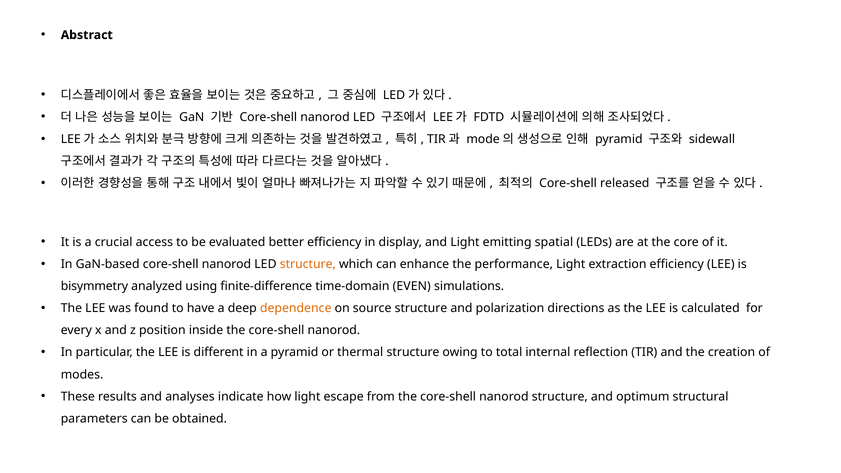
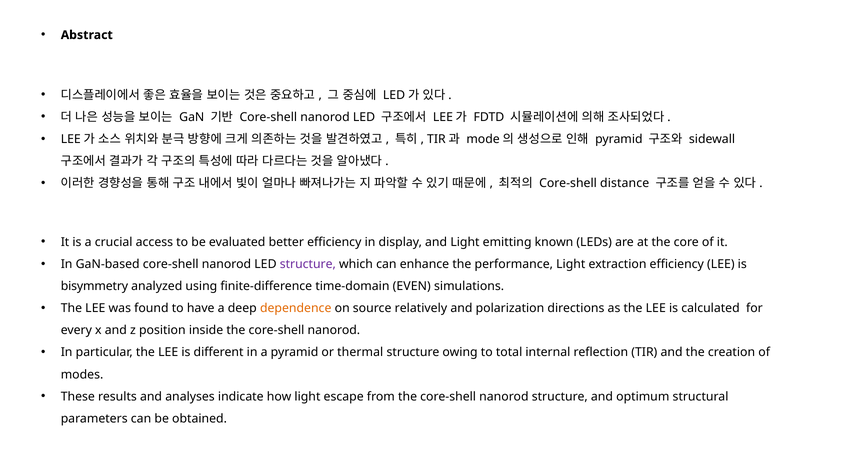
released: released -> distance
spatial: spatial -> known
structure at (308, 264) colour: orange -> purple
source structure: structure -> relatively
